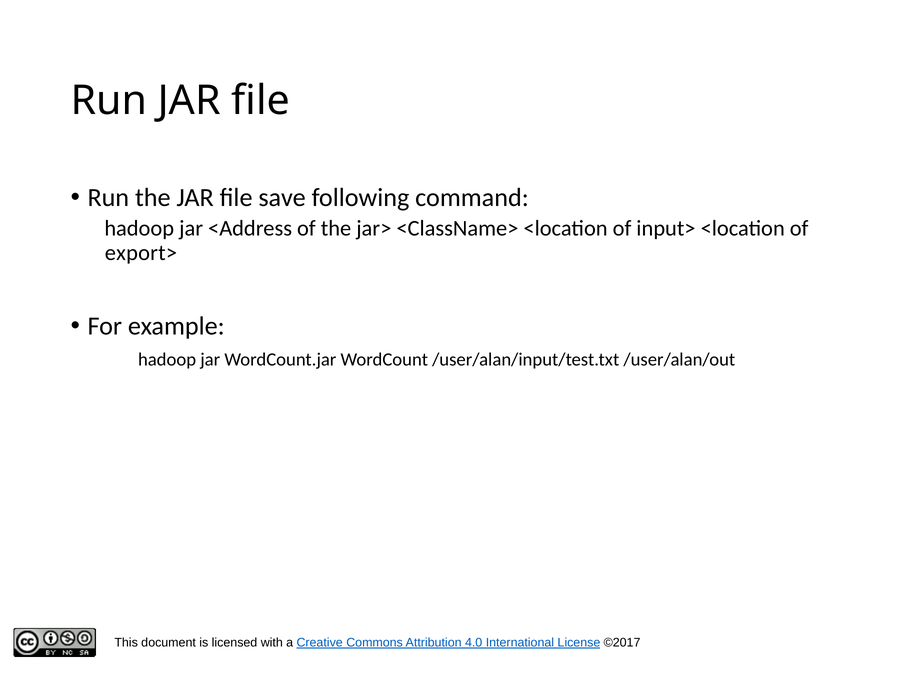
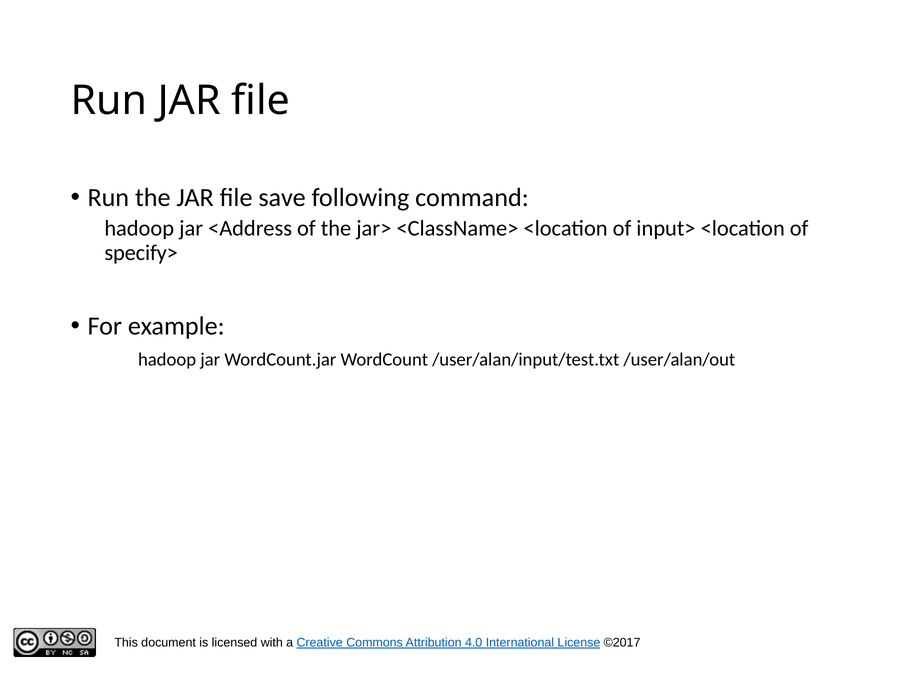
export>: export> -> specify>
